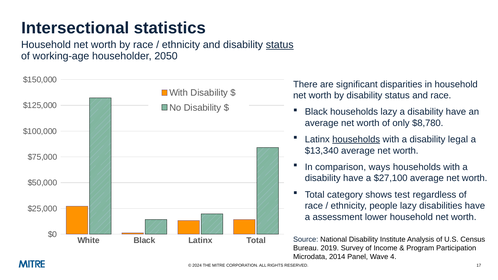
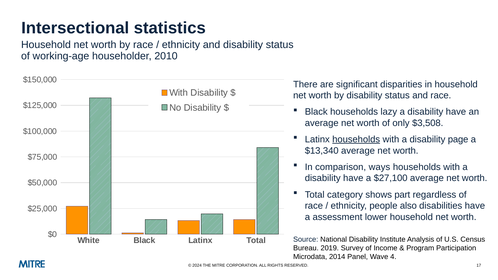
status at (280, 45) underline: present -> none
2050: 2050 -> 2010
$8,780: $8,780 -> $3,508
legal: legal -> page
test: test -> part
people lazy: lazy -> also
